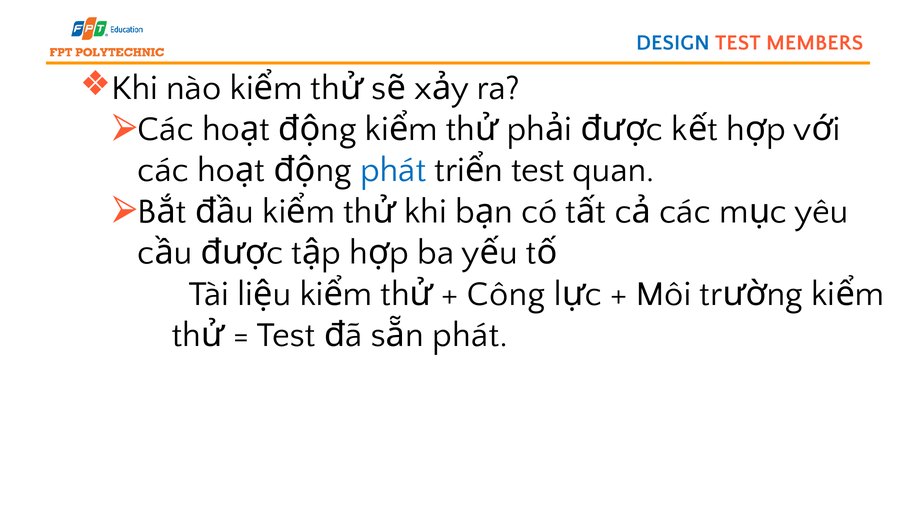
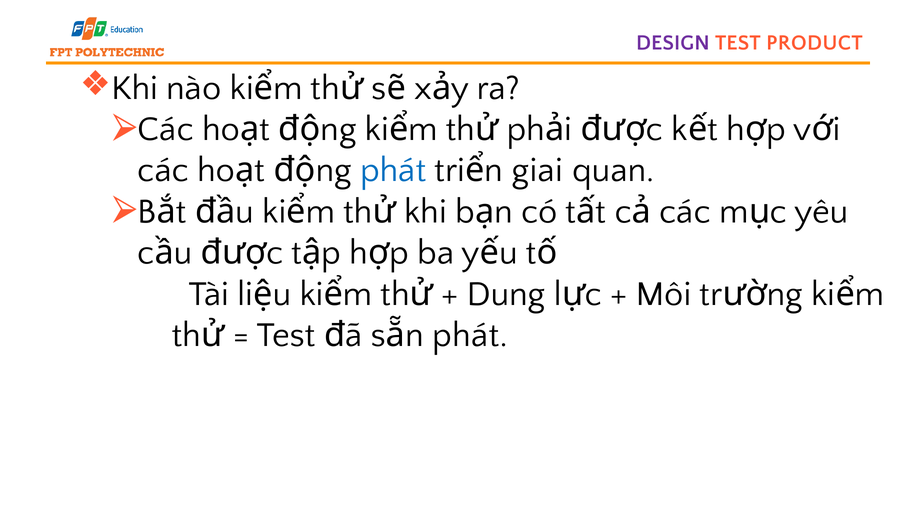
DESIGN colour: blue -> purple
MEMBERS: MEMBERS -> PRODUCT
test at (538, 170): test -> giai
Công: Công -> Dung
